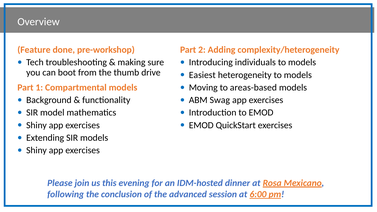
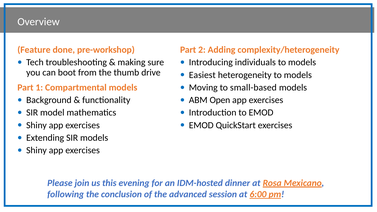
areas-based: areas-based -> small-based
Swag: Swag -> Open
